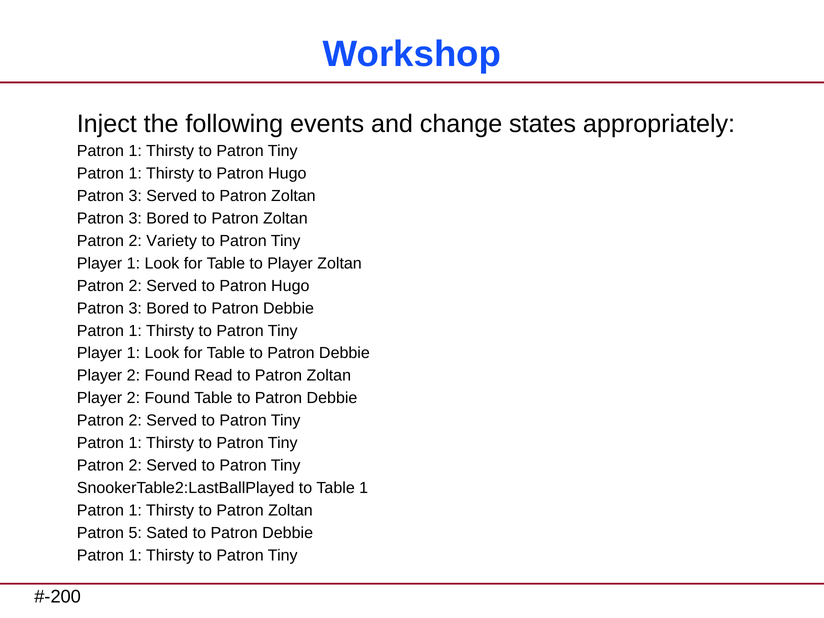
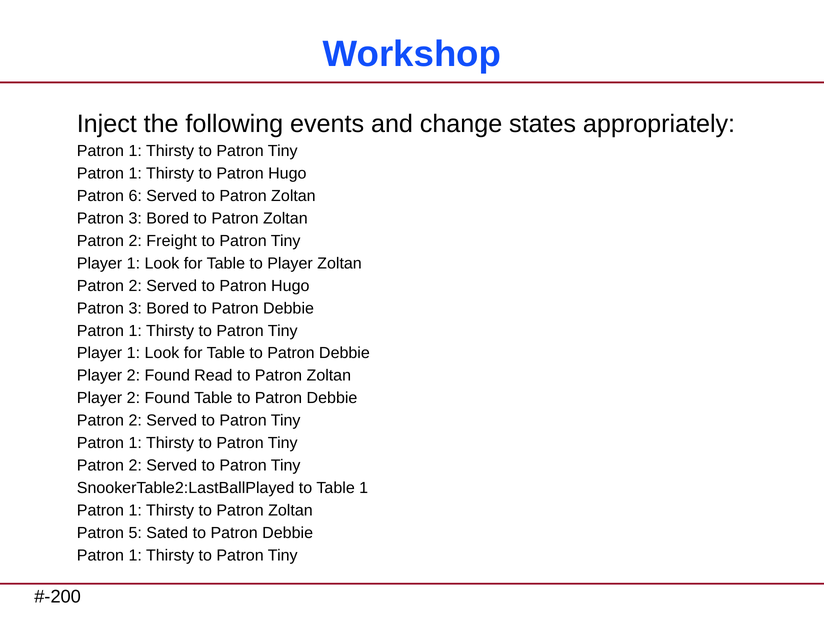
3 at (135, 196): 3 -> 6
Variety: Variety -> Freight
